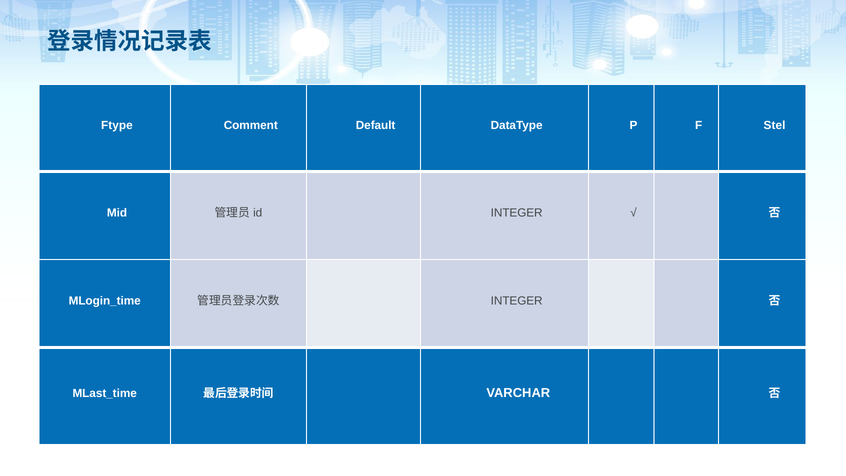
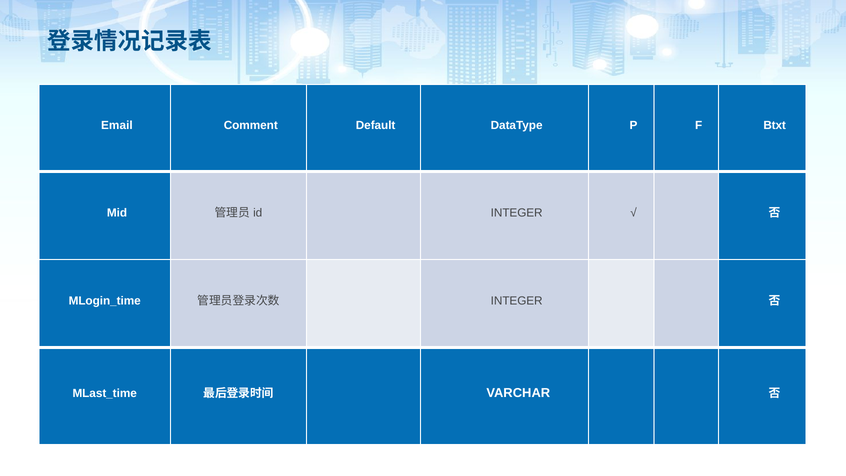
Ftype: Ftype -> Email
Stel: Stel -> Btxt
